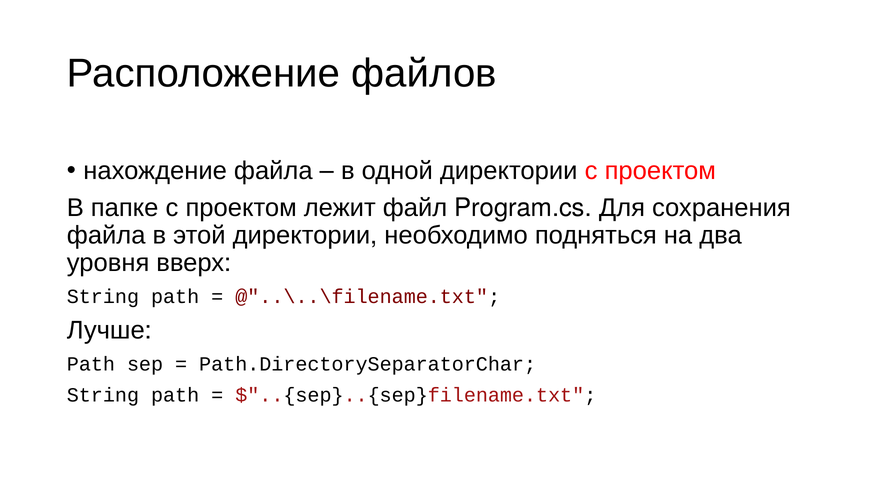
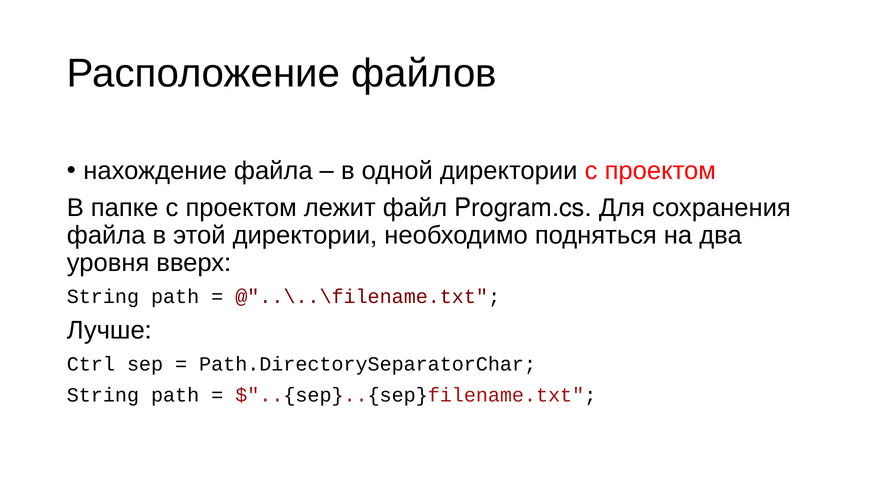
Path at (91, 364): Path -> Ctrl
